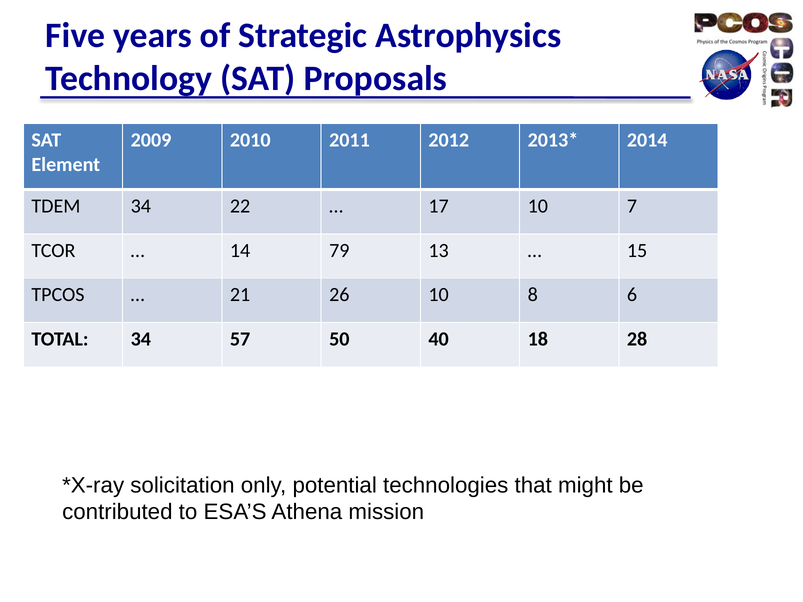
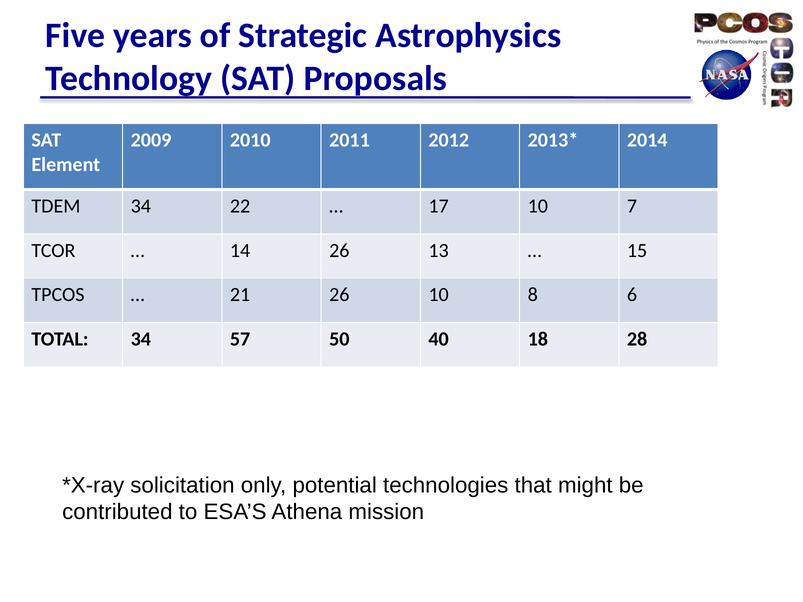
14 79: 79 -> 26
